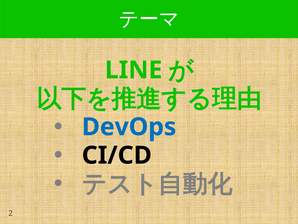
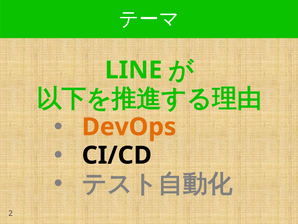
DevOps colour: blue -> orange
